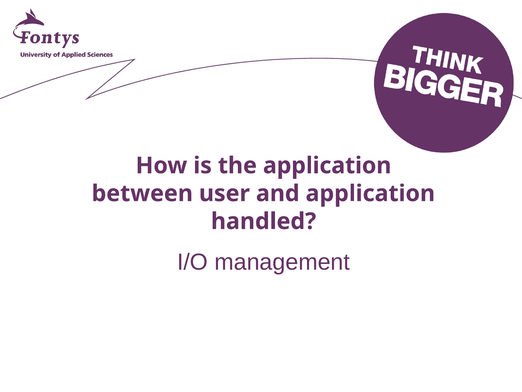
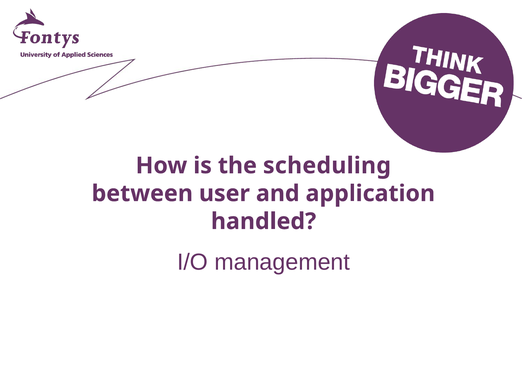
the application: application -> scheduling
